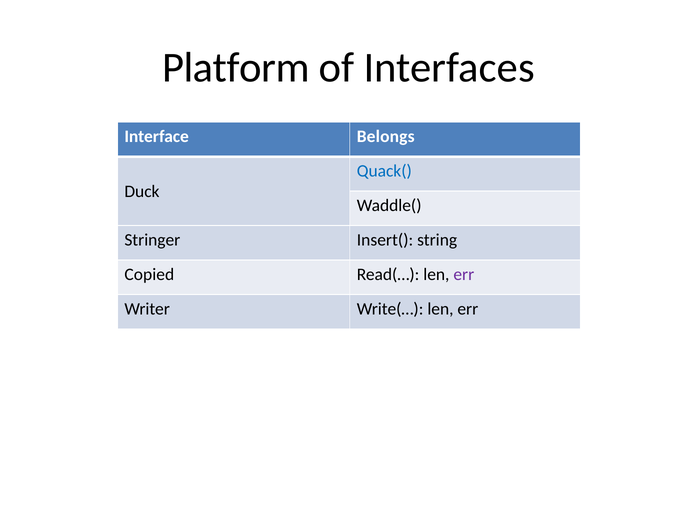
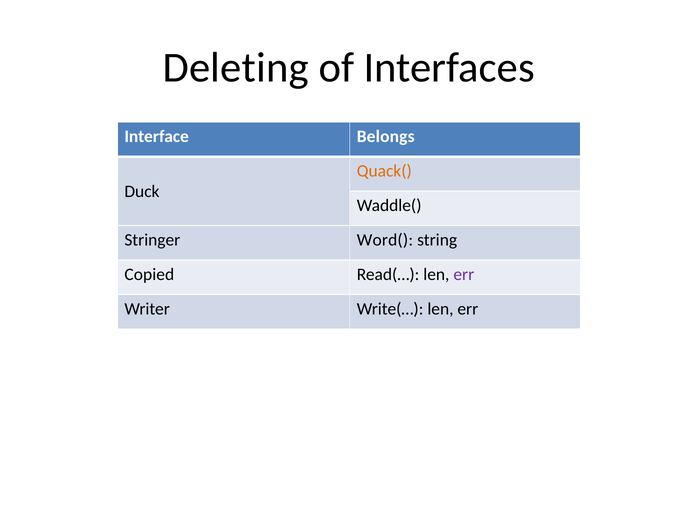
Platform: Platform -> Deleting
Quack( colour: blue -> orange
Insert(: Insert( -> Word(
